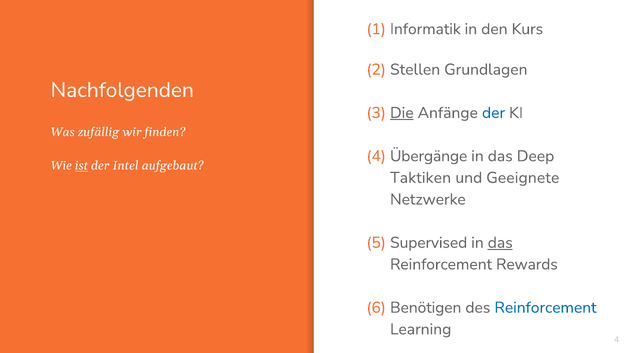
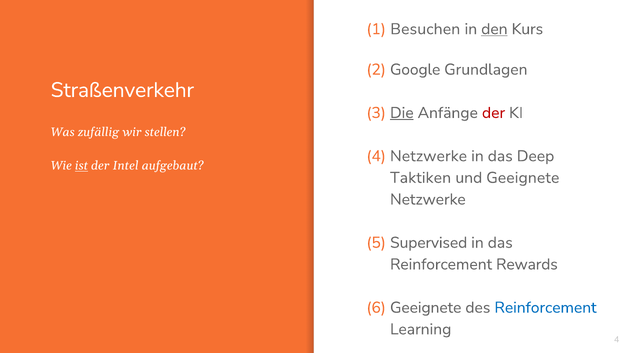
Informatik: Informatik -> Besuchen
den underline: none -> present
Stellen: Stellen -> Google
Nachfolgenden: Nachfolgenden -> Straßenverkehr
der at (494, 113) colour: blue -> red
finden: finden -> stellen
4 Übergänge: Übergänge -> Netzwerke
das at (500, 243) underline: present -> none
Benötigen at (426, 308): Benötigen -> Geeignete
